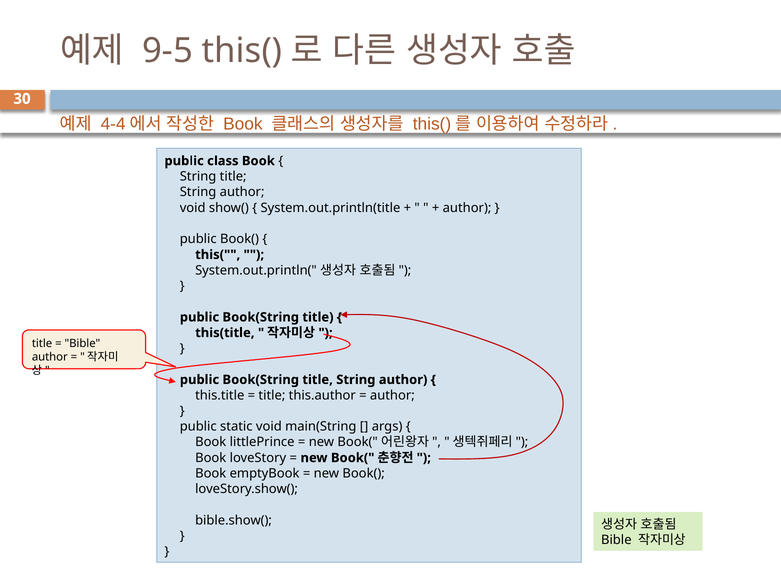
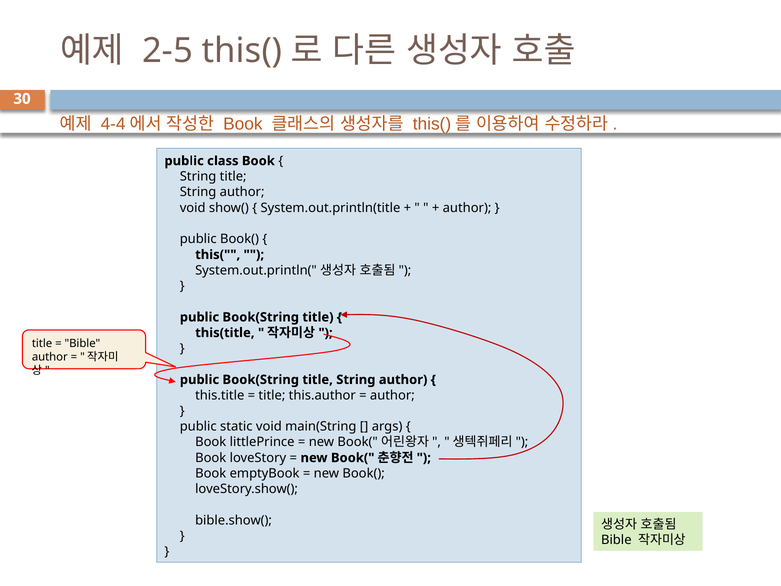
9-5: 9-5 -> 2-5
